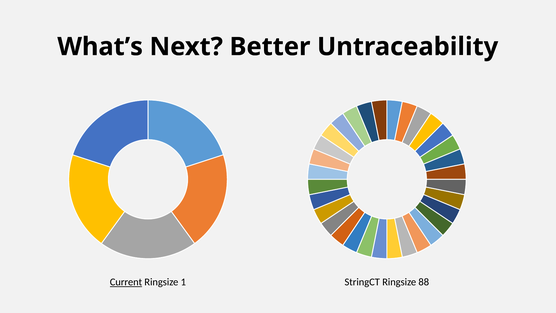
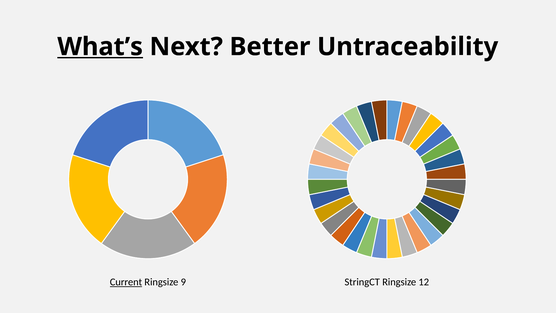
What’s underline: none -> present
1: 1 -> 9
88: 88 -> 12
